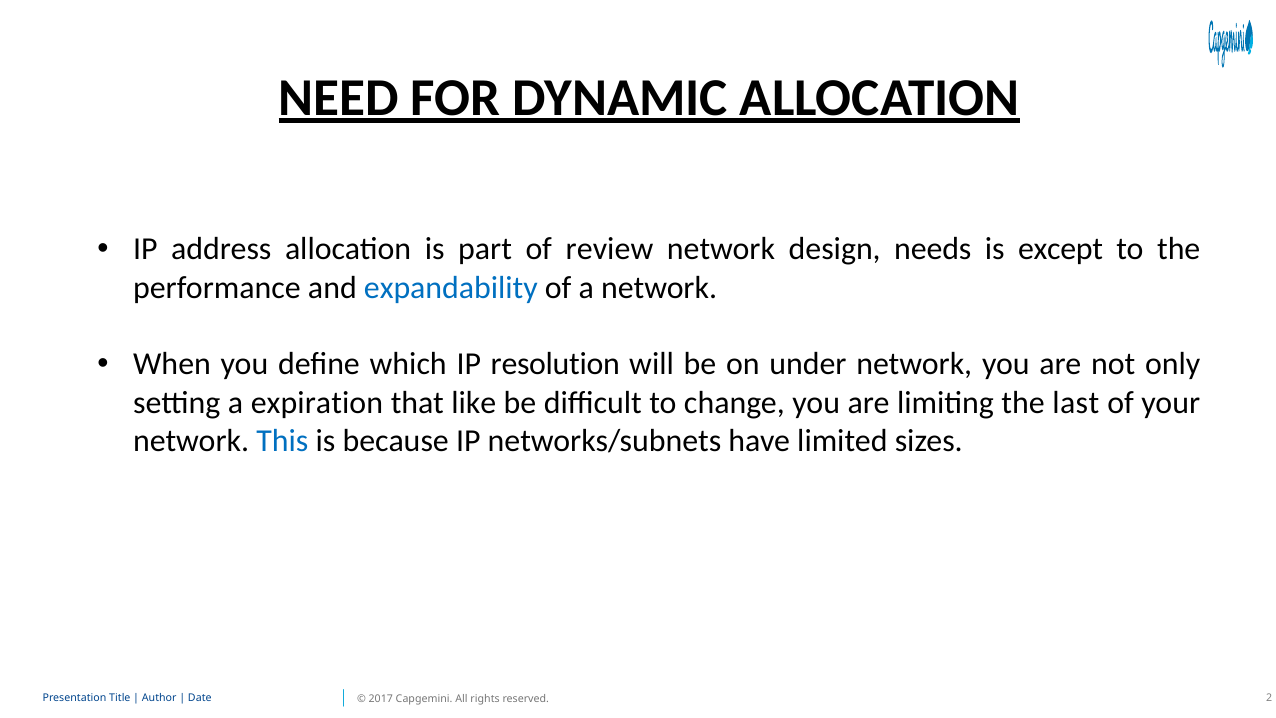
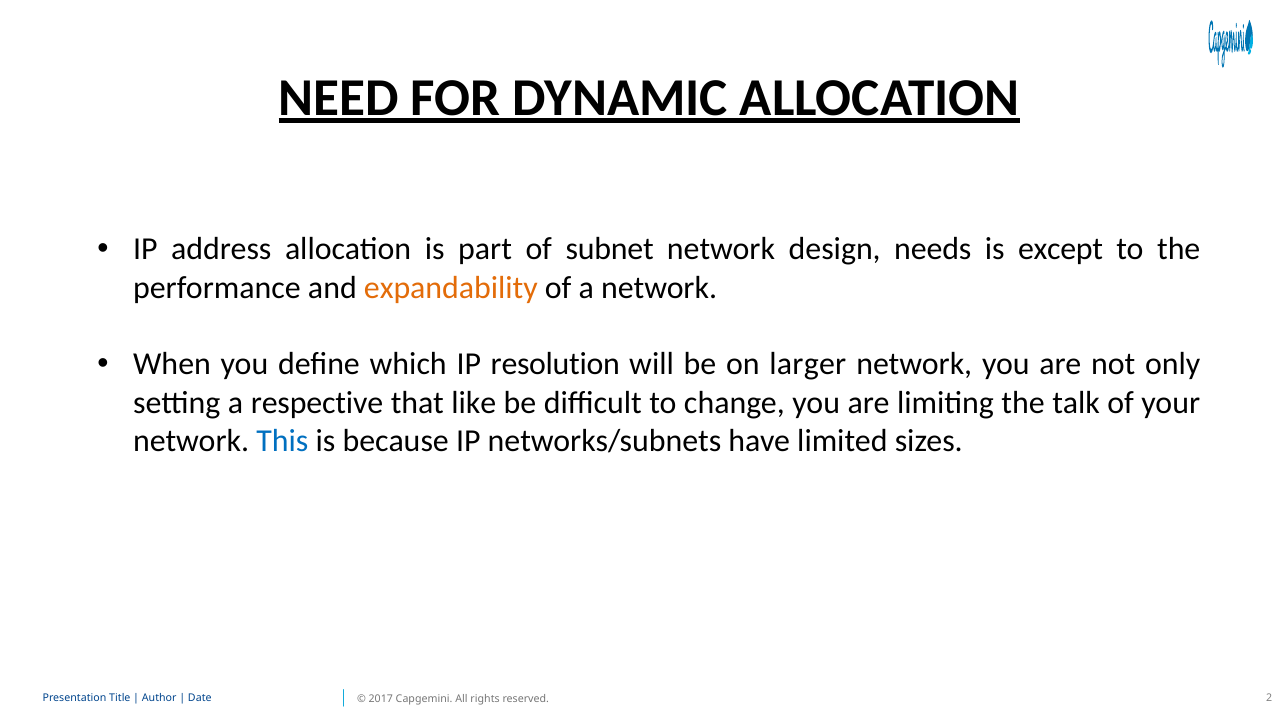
review: review -> subnet
expandability colour: blue -> orange
under: under -> larger
expiration: expiration -> respective
last: last -> talk
